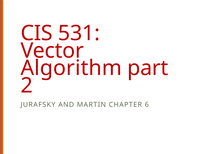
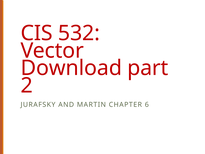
531: 531 -> 532
Algorithm: Algorithm -> Download
